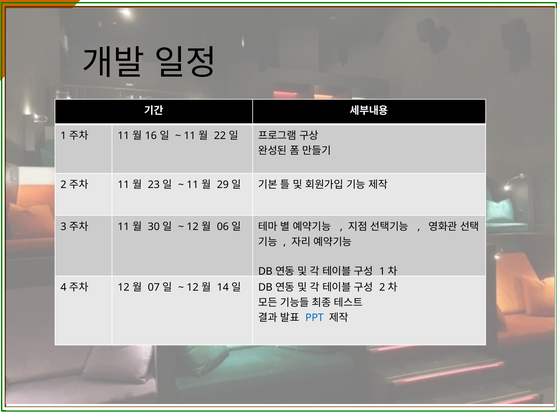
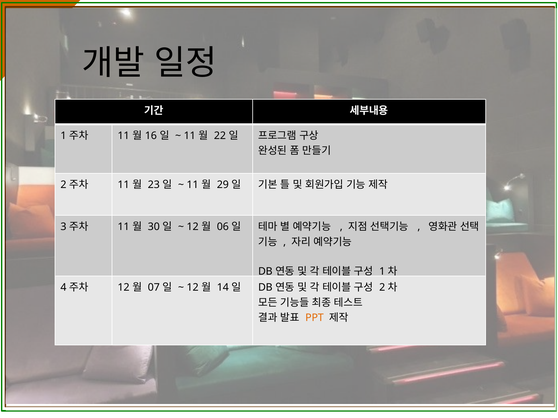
PPT colour: blue -> orange
